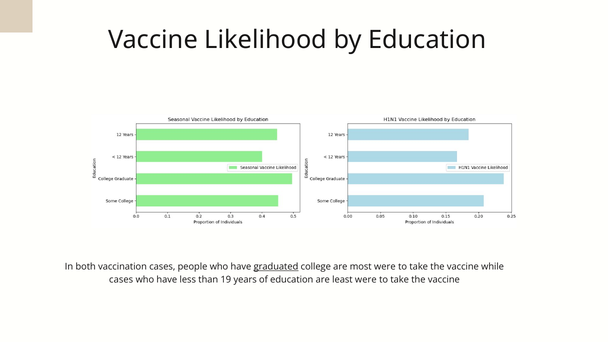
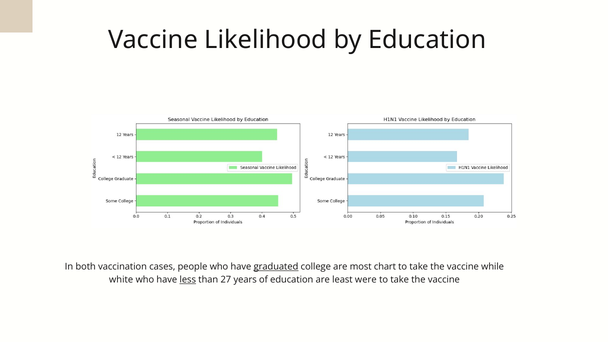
most were: were -> chart
cases at (121, 280): cases -> white
less underline: none -> present
19: 19 -> 27
